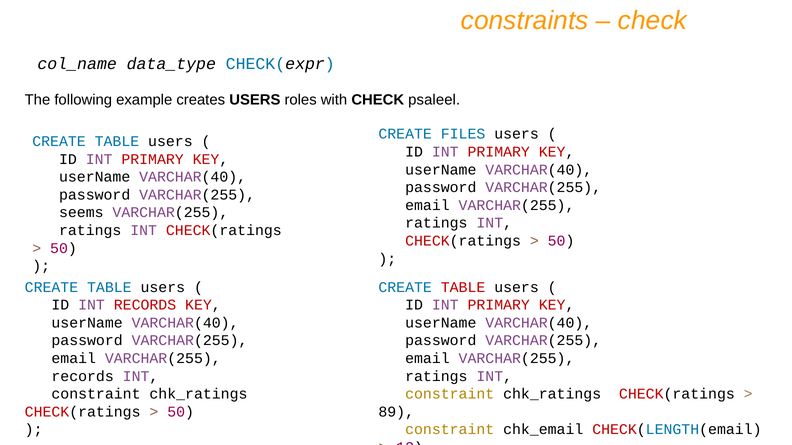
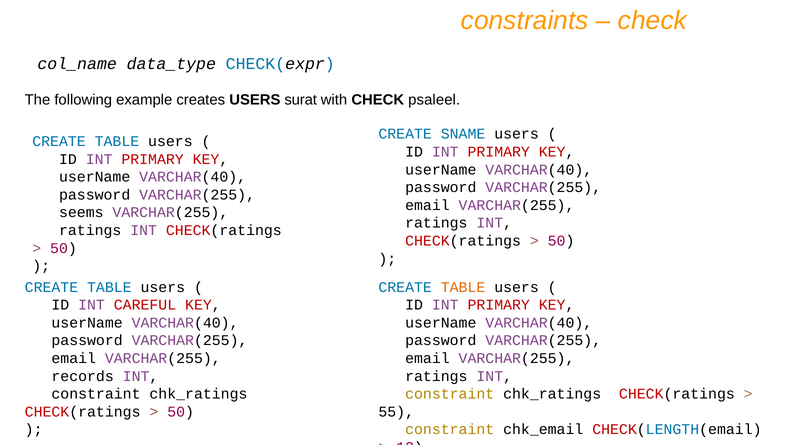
roles: roles -> surat
FILES: FILES -> SNAME
TABLE at (463, 288) colour: red -> orange
INT RECORDS: RECORDS -> CAREFUL
89: 89 -> 55
